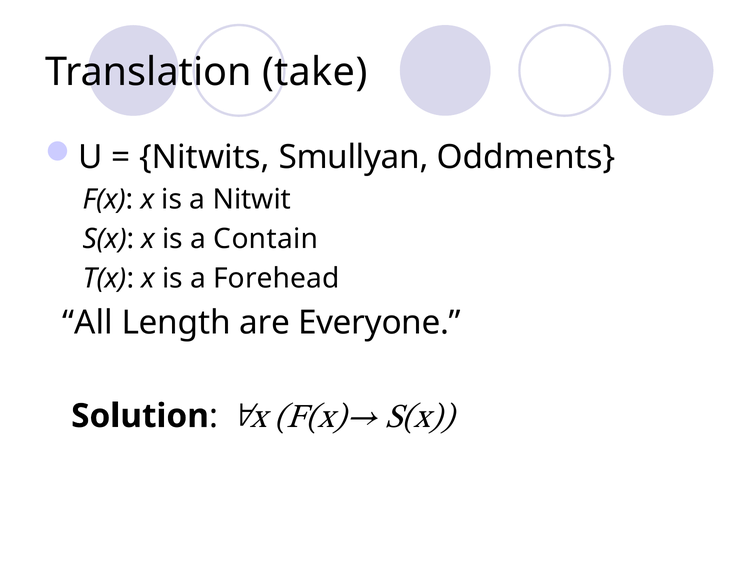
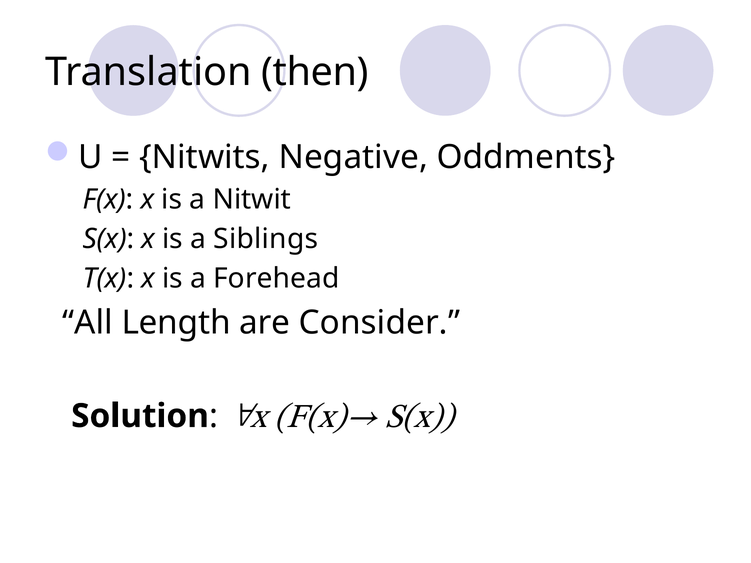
take: take -> then
Smullyan: Smullyan -> Negative
Contain: Contain -> Siblings
Everyone: Everyone -> Consider
